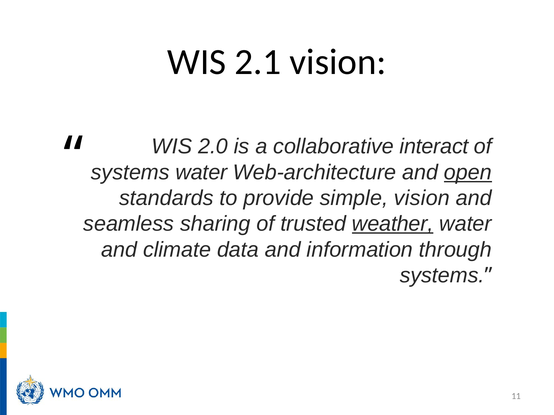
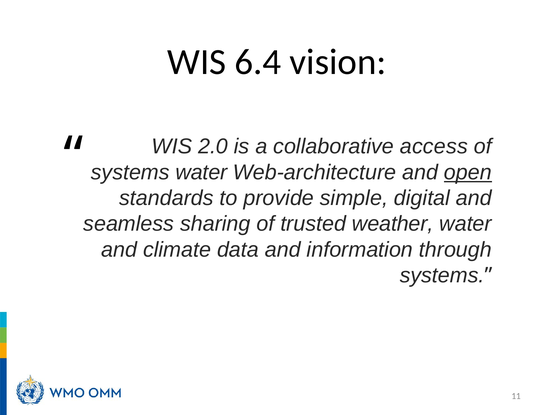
2.1: 2.1 -> 6.4
interact: interact -> access
simple vision: vision -> digital
weather underline: present -> none
